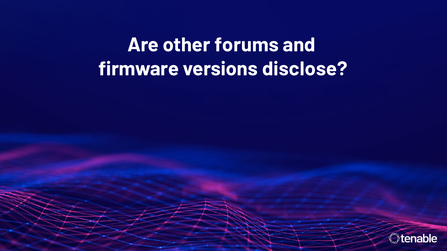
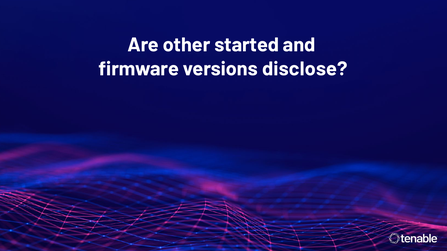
forums: forums -> started
